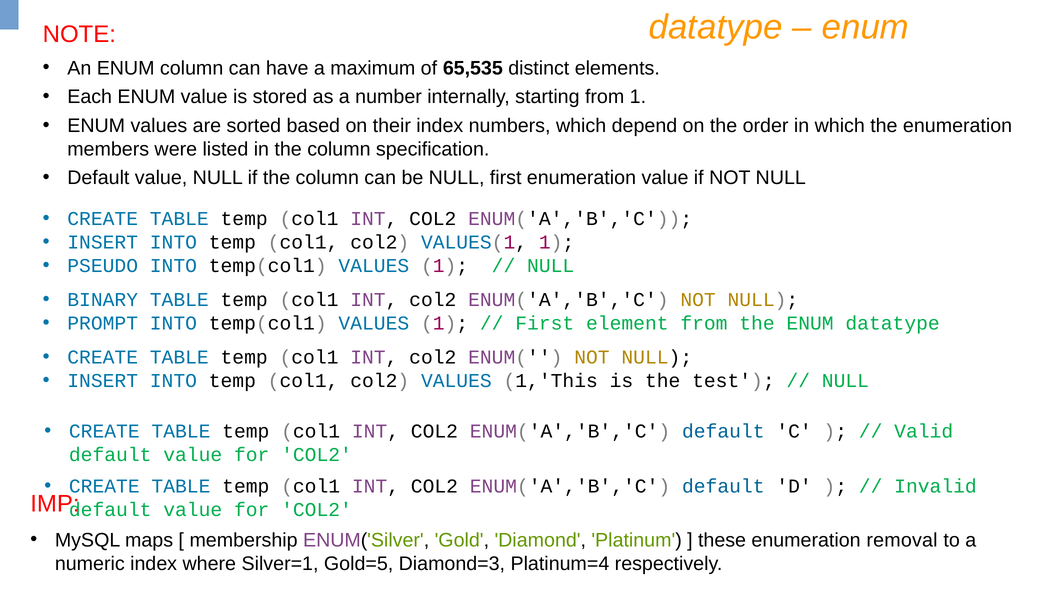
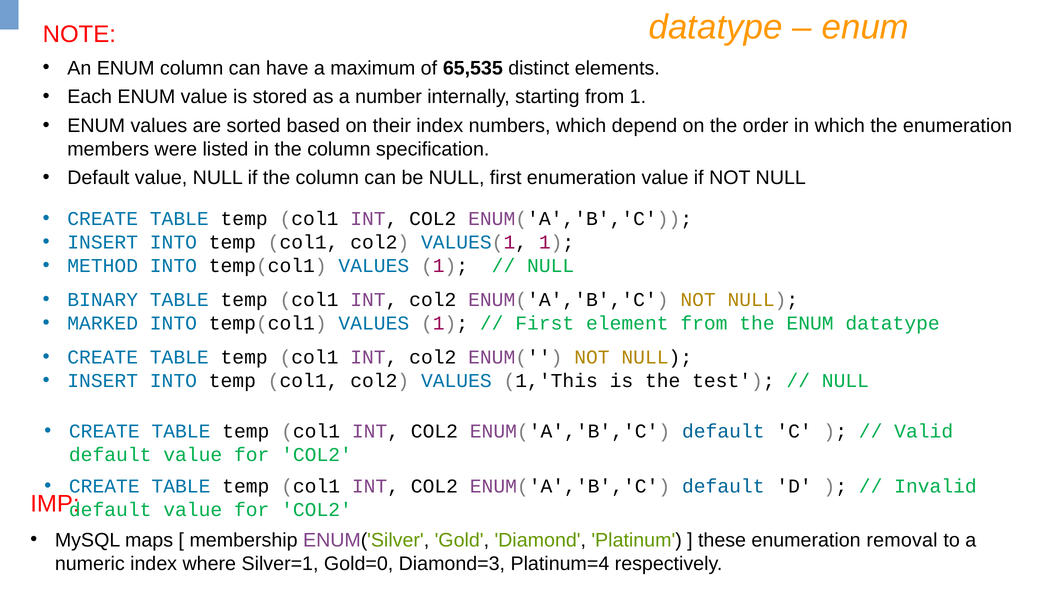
PSEUDO: PSEUDO -> METHOD
PROMPT: PROMPT -> MARKED
Gold=5: Gold=5 -> Gold=0
